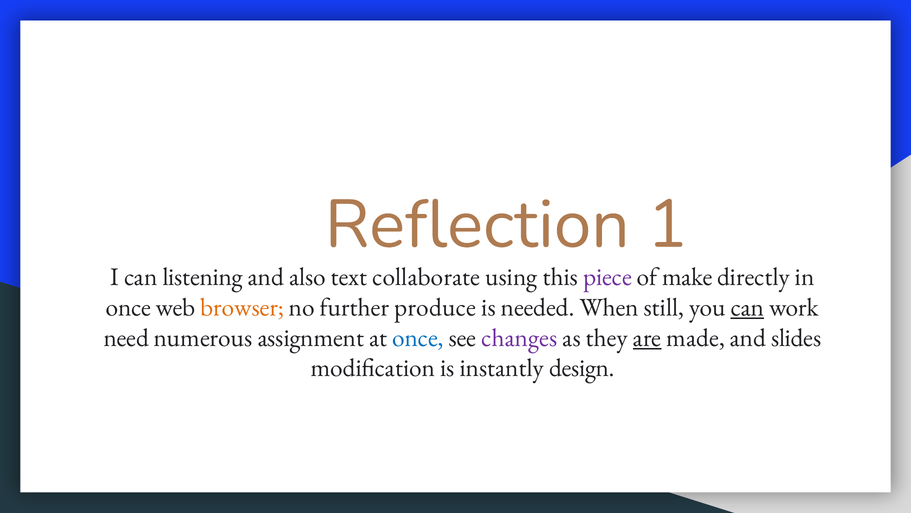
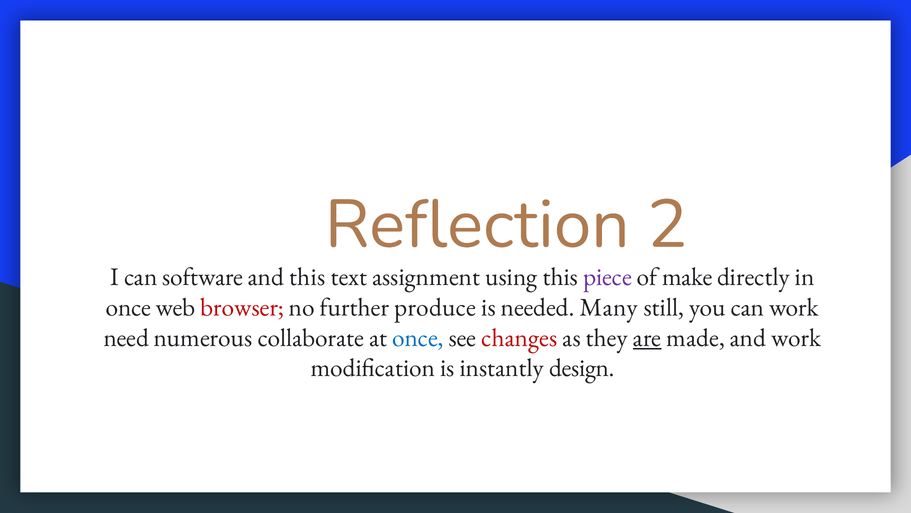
1: 1 -> 2
listening: listening -> software
and also: also -> this
collaborate: collaborate -> assignment
browser colour: orange -> red
When: When -> Many
can at (747, 307) underline: present -> none
assignment: assignment -> collaborate
changes colour: purple -> red
and slides: slides -> work
